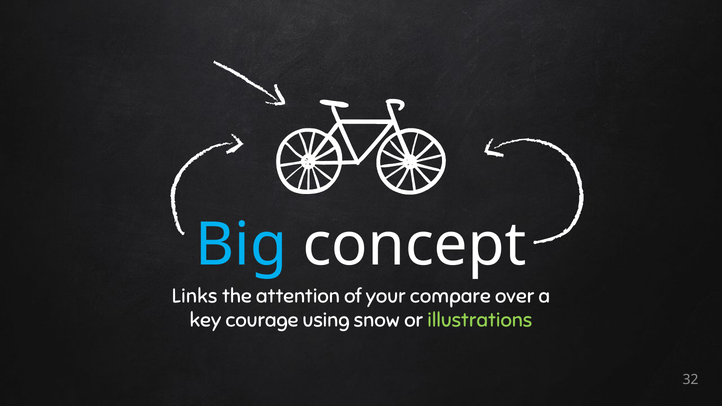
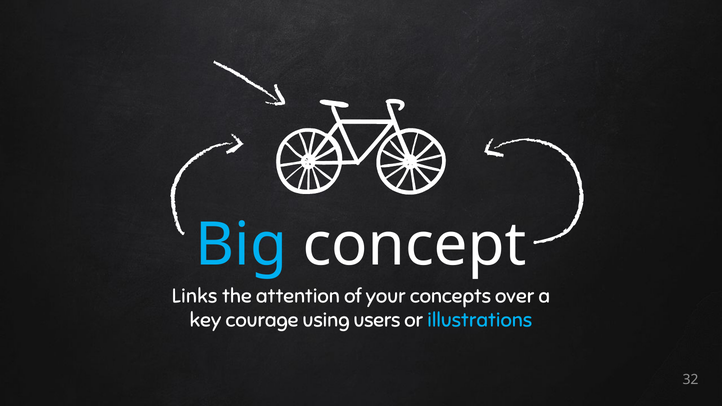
compare: compare -> concepts
snow: snow -> users
illustrations colour: light green -> light blue
